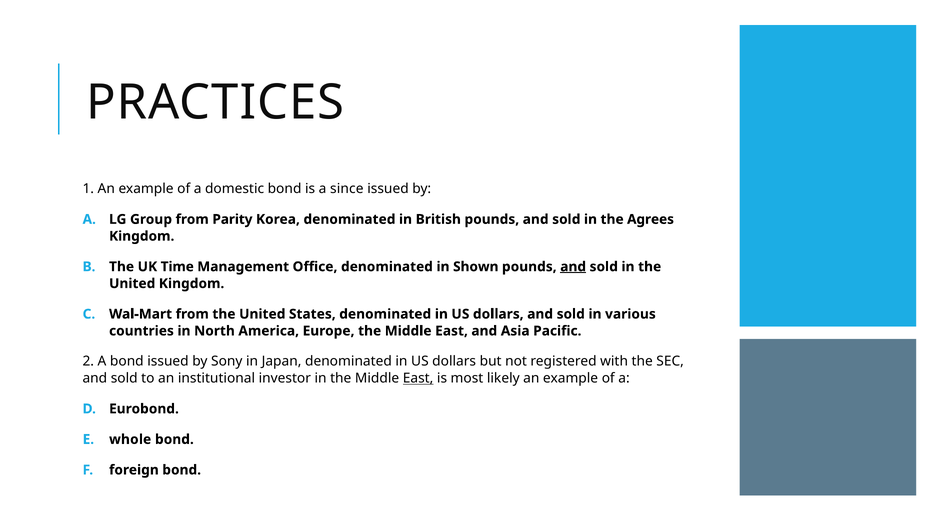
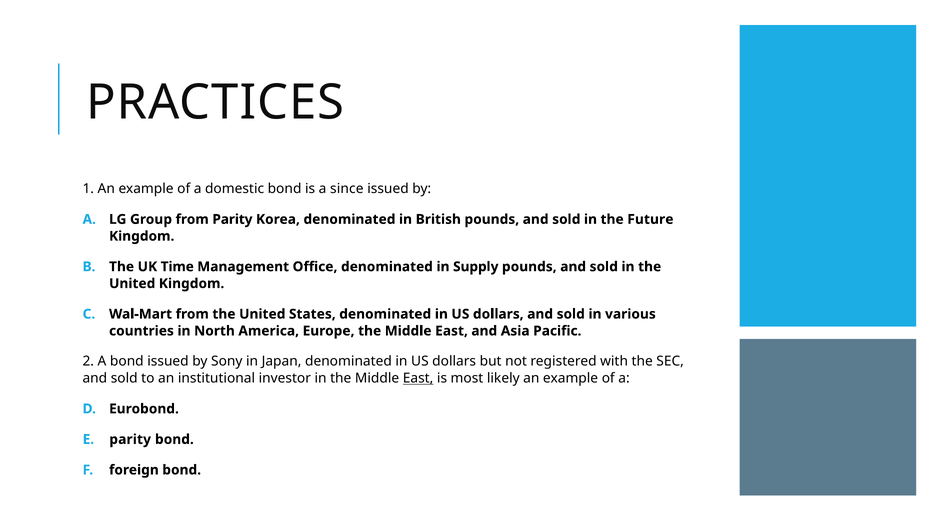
Agrees: Agrees -> Future
Shown: Shown -> Supply
and at (573, 267) underline: present -> none
whole at (130, 440): whole -> parity
